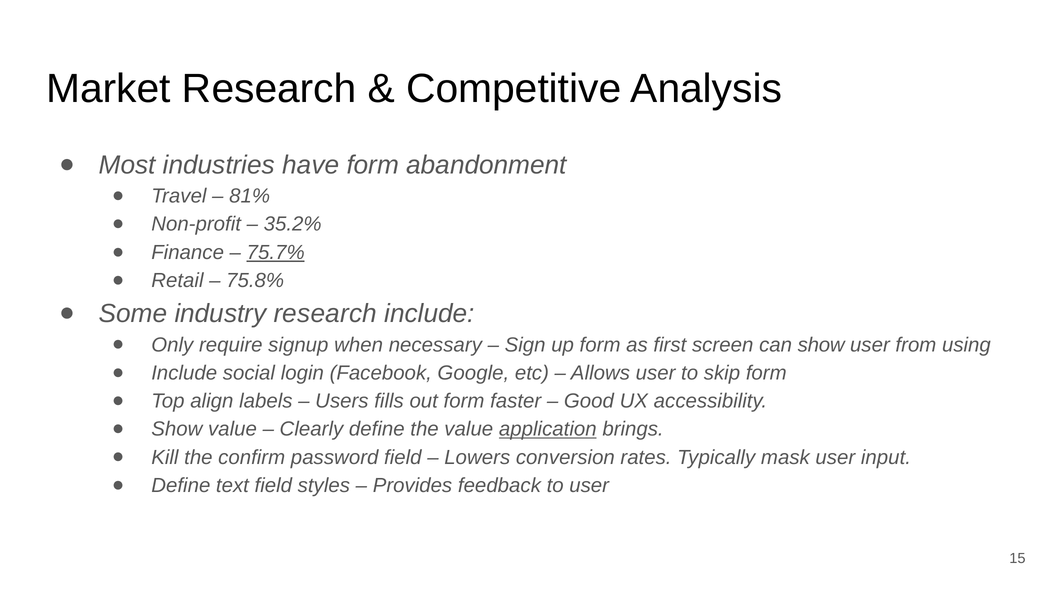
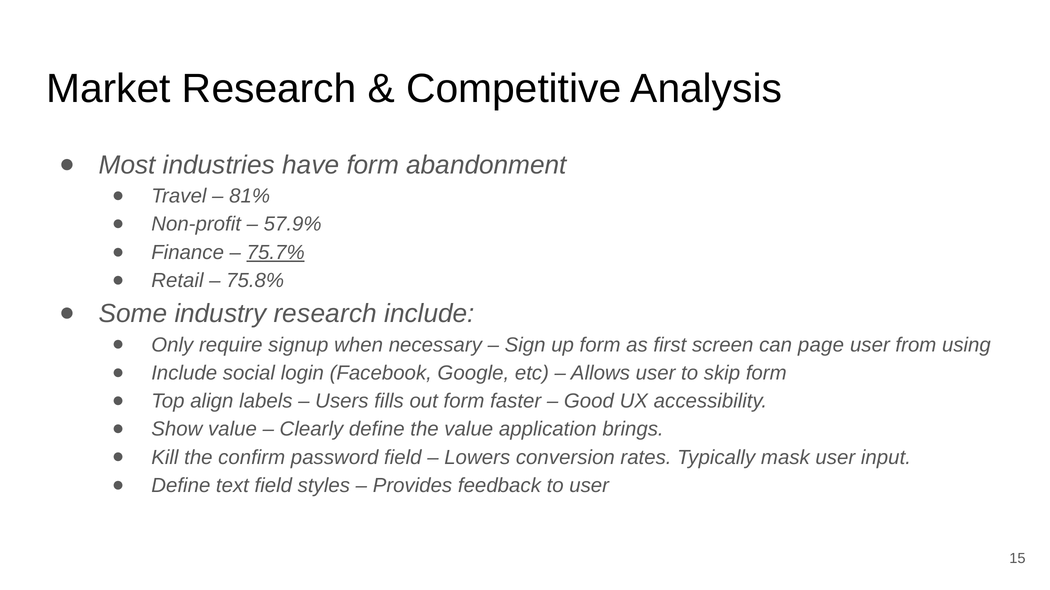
35.2%: 35.2% -> 57.9%
can show: show -> page
application underline: present -> none
